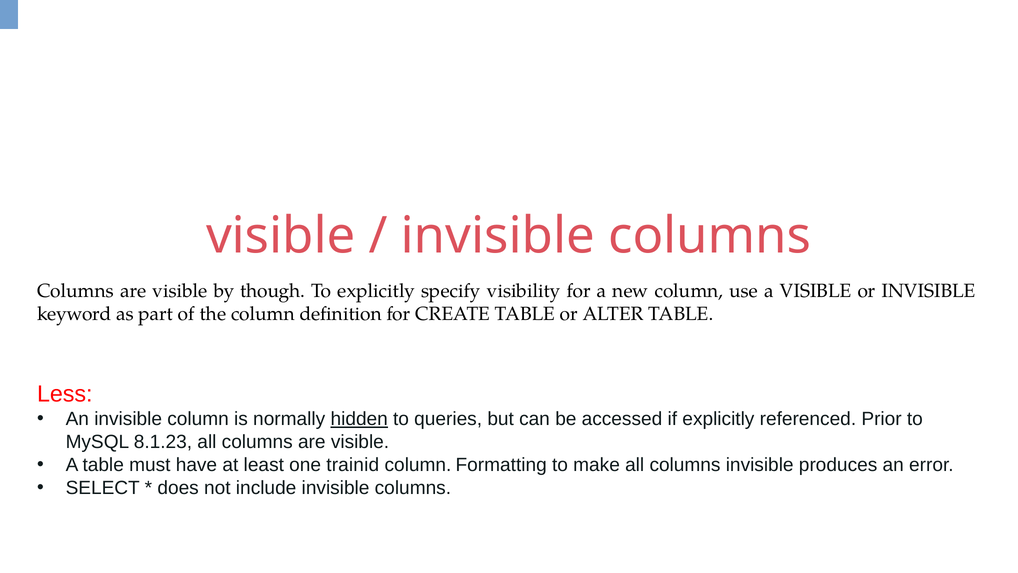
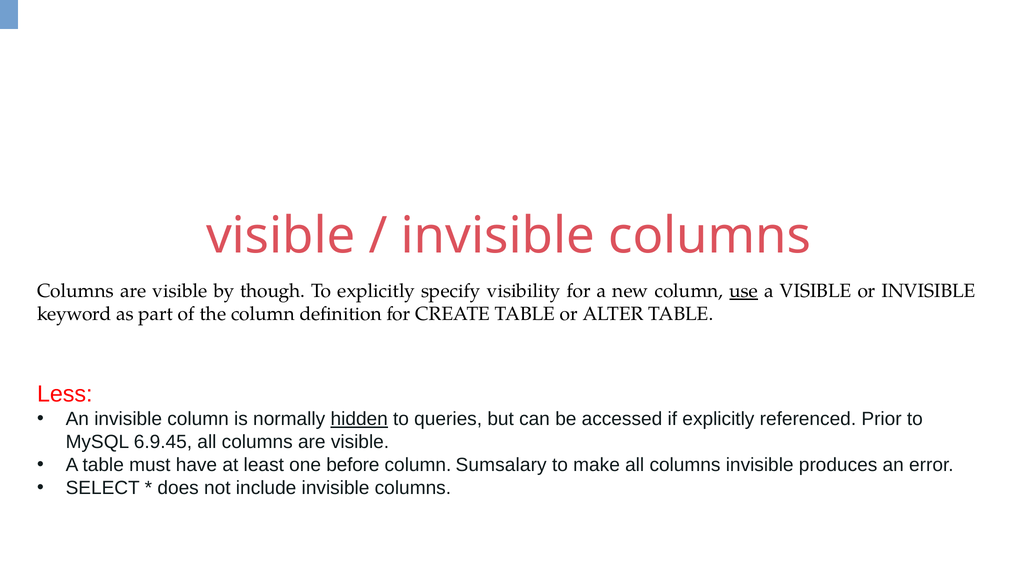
use underline: none -> present
8.1.23: 8.1.23 -> 6.9.45
trainid: trainid -> before
Formatting: Formatting -> Sumsalary
